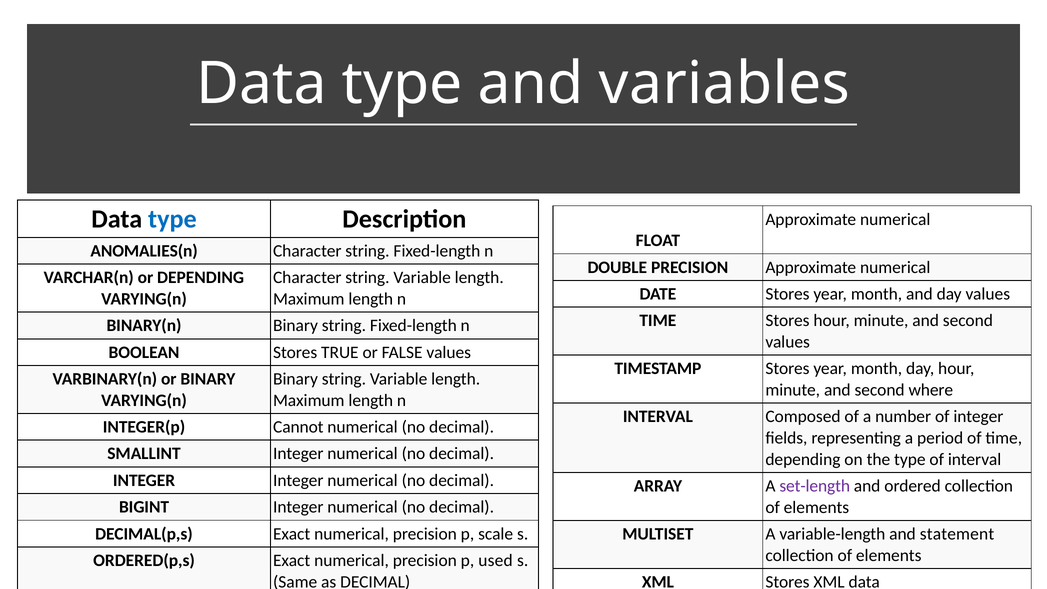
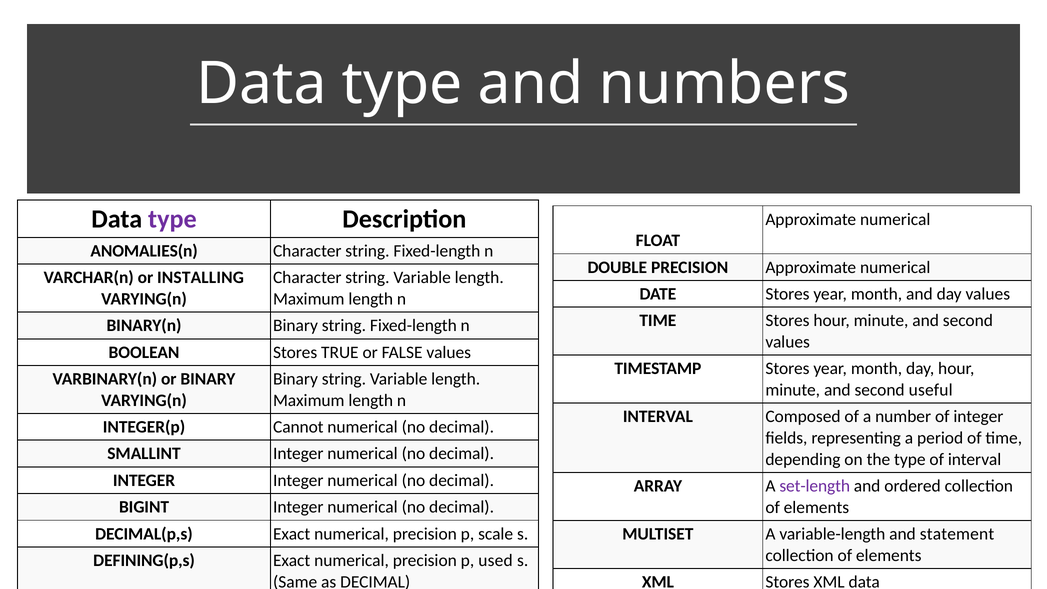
variables: variables -> numbers
type at (172, 219) colour: blue -> purple
or DEPENDING: DEPENDING -> INSTALLING
where: where -> useful
ORDERED(p,s: ORDERED(p,s -> DEFINING(p,s
